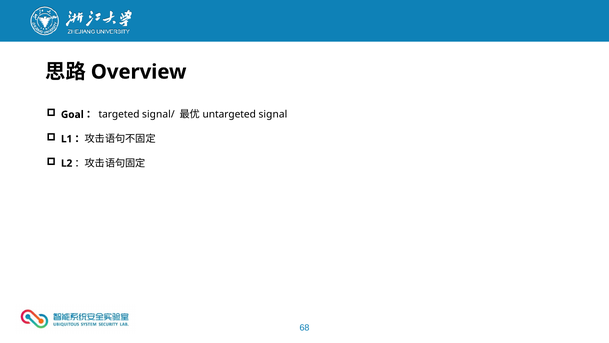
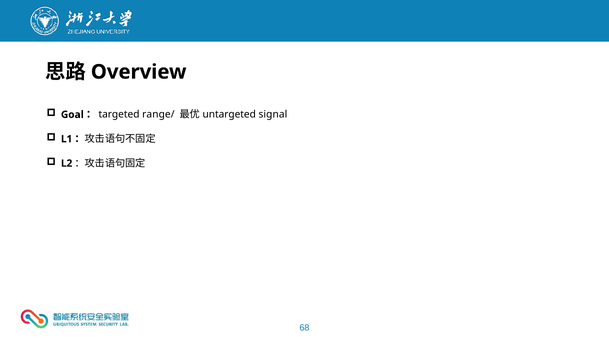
signal/: signal/ -> range/
